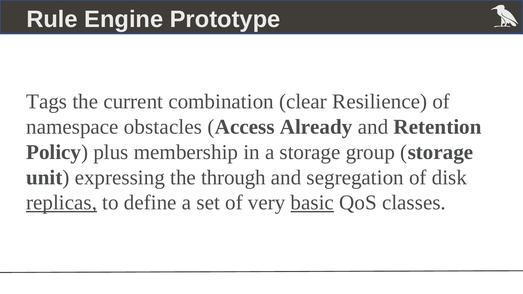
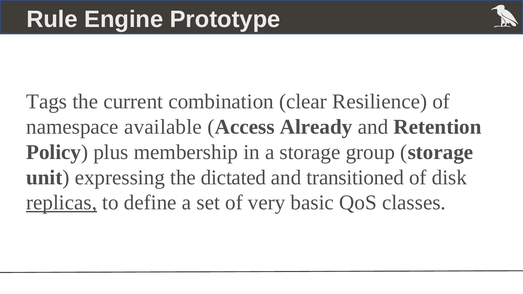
obstacles: obstacles -> available
through: through -> dictated
segregation: segregation -> transitioned
basic underline: present -> none
